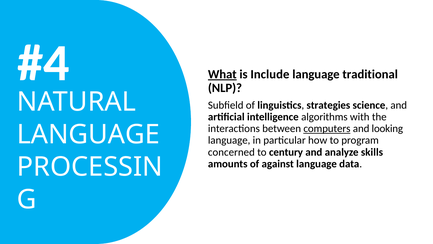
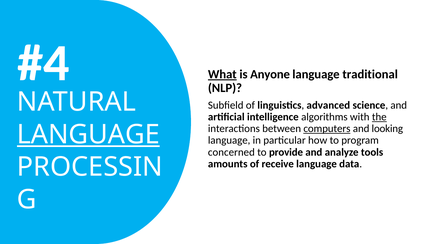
Include: Include -> Anyone
strategies: strategies -> advanced
the underline: none -> present
LANGUAGE at (88, 134) underline: none -> present
century: century -> provide
skills: skills -> tools
against: against -> receive
